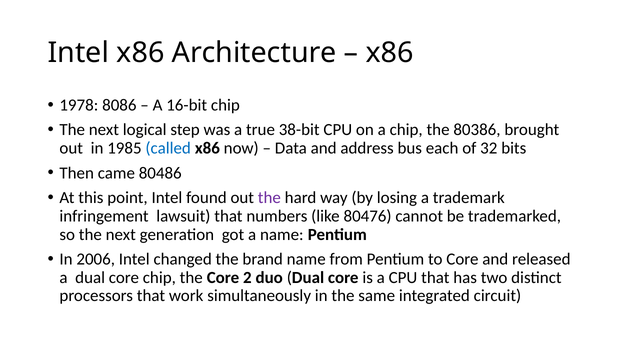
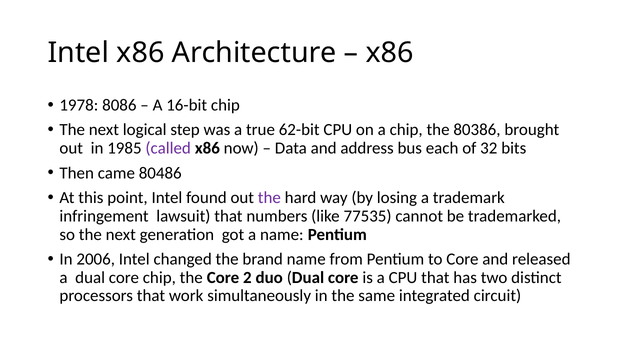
38-bit: 38-bit -> 62-bit
called colour: blue -> purple
80476: 80476 -> 77535
